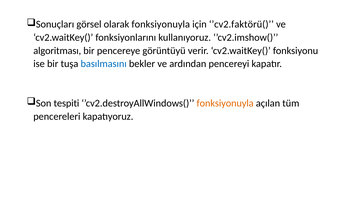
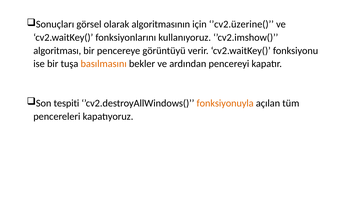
olarak fonksiyonuyla: fonksiyonuyla -> algoritmasının
’cv2.faktörü(: ’cv2.faktörü( -> ’cv2.üzerine(
basılmasını colour: blue -> orange
